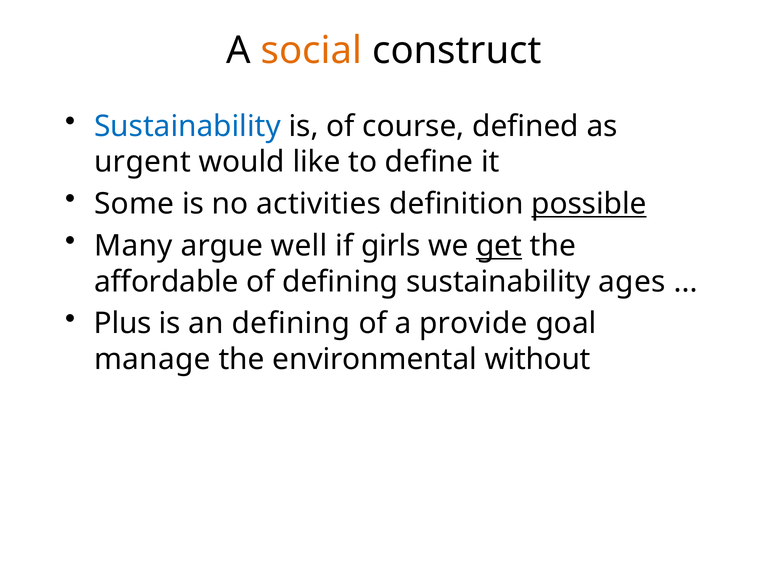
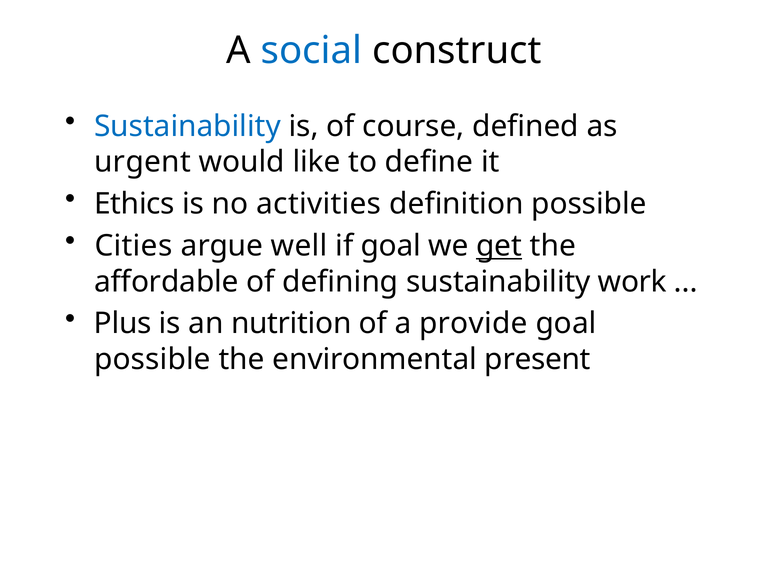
social colour: orange -> blue
Some: Some -> Ethics
possible at (589, 204) underline: present -> none
Many: Many -> Cities
if girls: girls -> goal
ages: ages -> work
an defining: defining -> nutrition
manage at (152, 359): manage -> possible
without: without -> present
